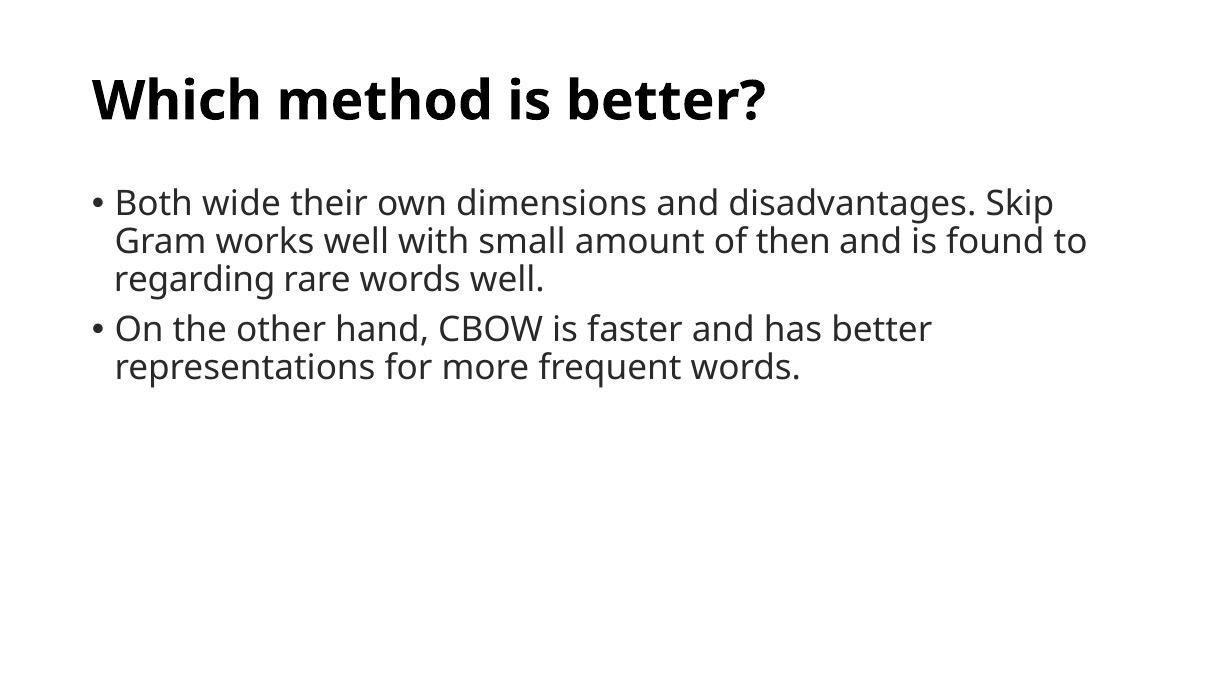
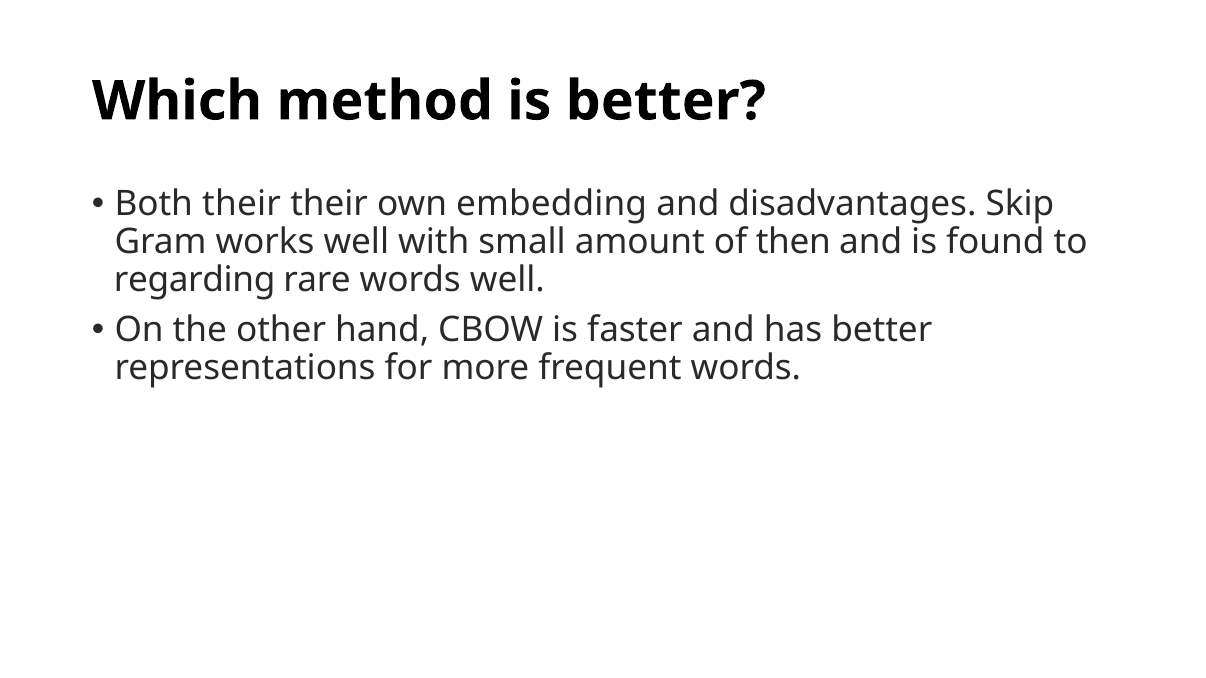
Both wide: wide -> their
dimensions: dimensions -> embedding
